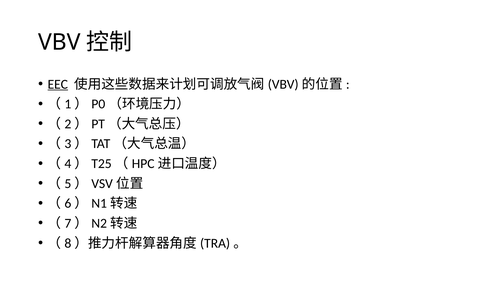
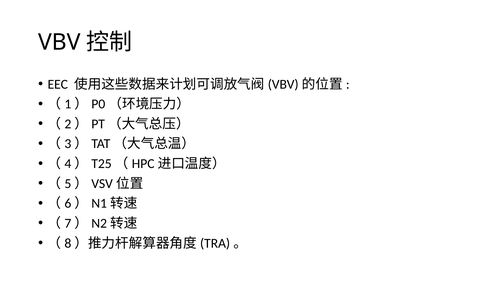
EEC underline: present -> none
